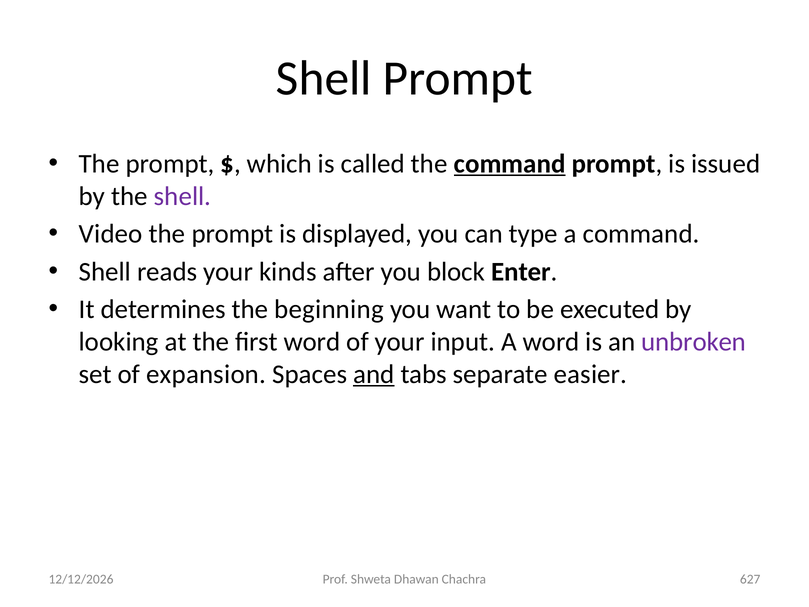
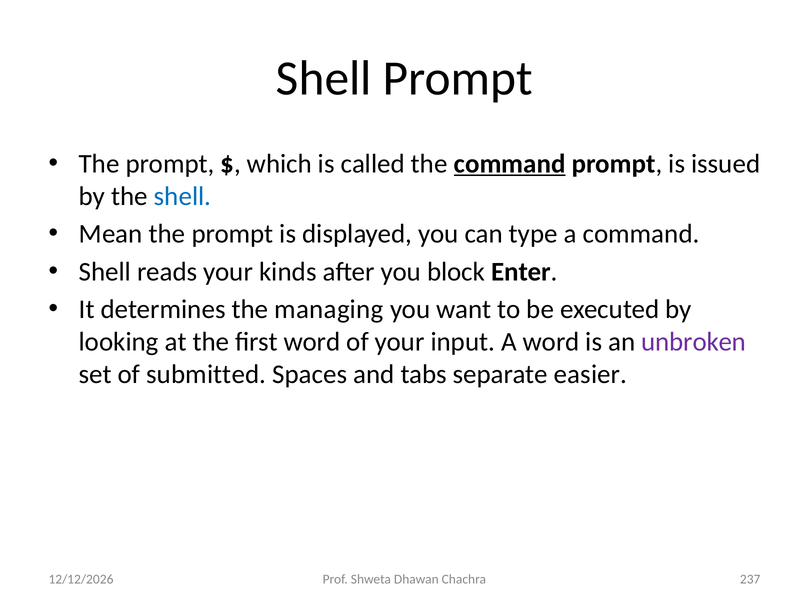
shell at (183, 196) colour: purple -> blue
Video: Video -> Mean
beginning: beginning -> managing
expansion: expansion -> submitted
and underline: present -> none
627: 627 -> 237
